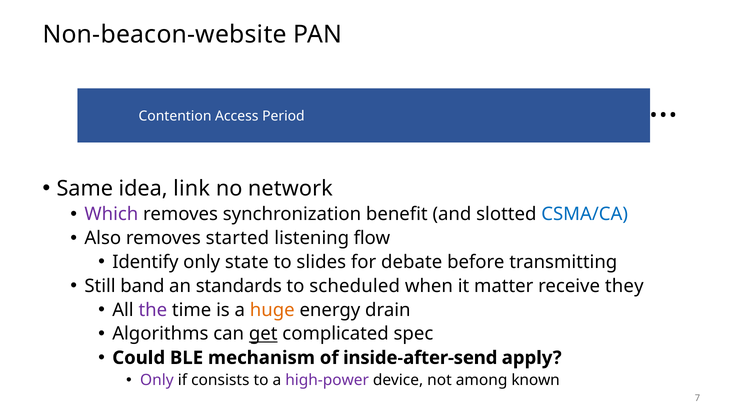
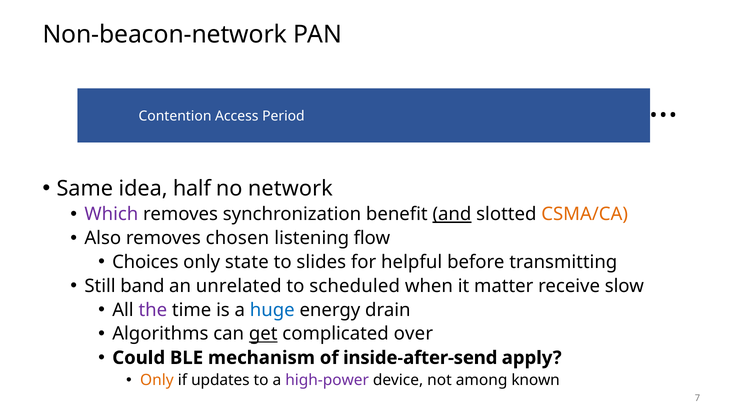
Non-beacon-website: Non-beacon-website -> Non-beacon-network
link: link -> half
and underline: none -> present
CSMA/CA colour: blue -> orange
started: started -> chosen
Identify: Identify -> Choices
debate: debate -> helpful
standards: standards -> unrelated
they: they -> slow
huge colour: orange -> blue
spec: spec -> over
Only at (157, 380) colour: purple -> orange
consists: consists -> updates
